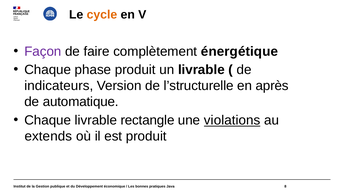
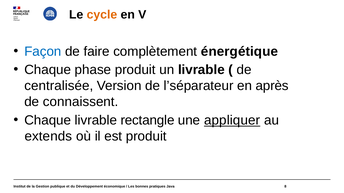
Façon colour: purple -> blue
indicateurs: indicateurs -> centralisée
l’structurelle: l’structurelle -> l’séparateur
automatique: automatique -> connaissent
violations: violations -> appliquer
